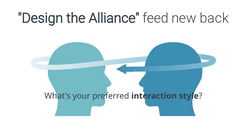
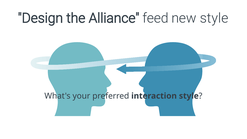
new back: back -> style
